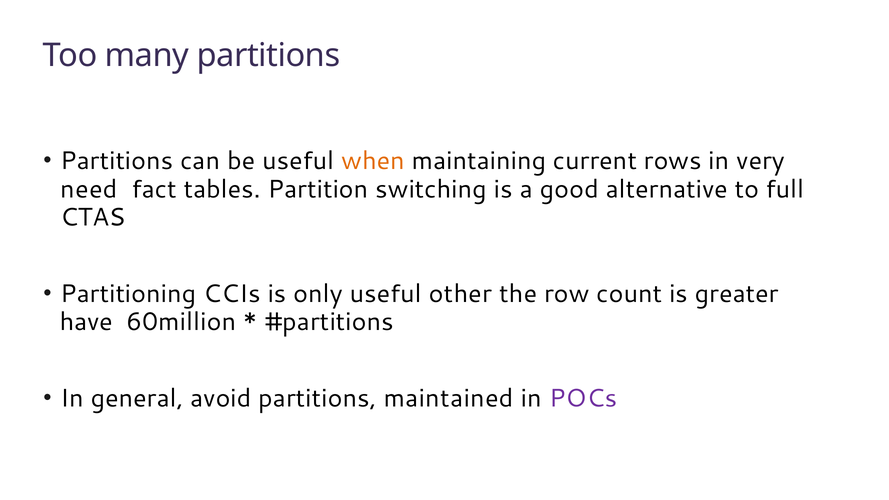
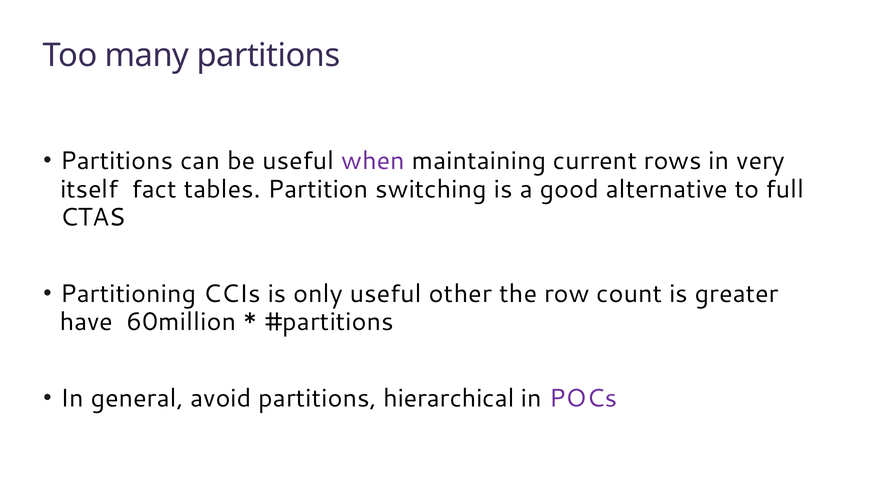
when colour: orange -> purple
need: need -> itself
maintained: maintained -> hierarchical
